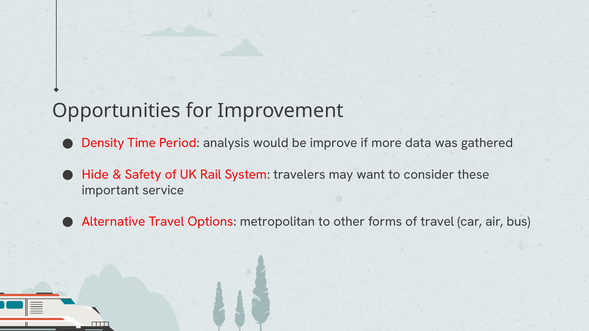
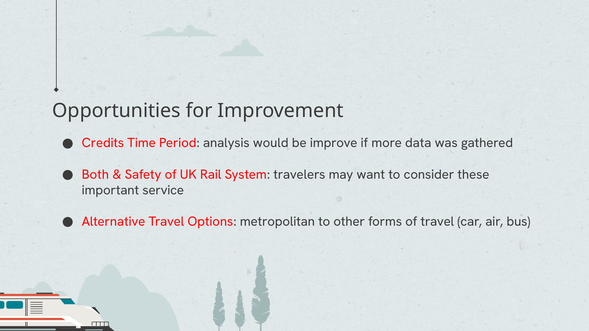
Density: Density -> Credits
Hide: Hide -> Both
